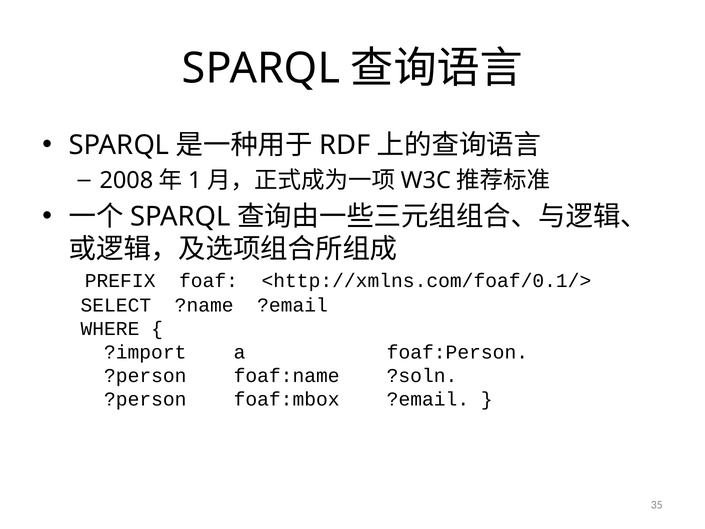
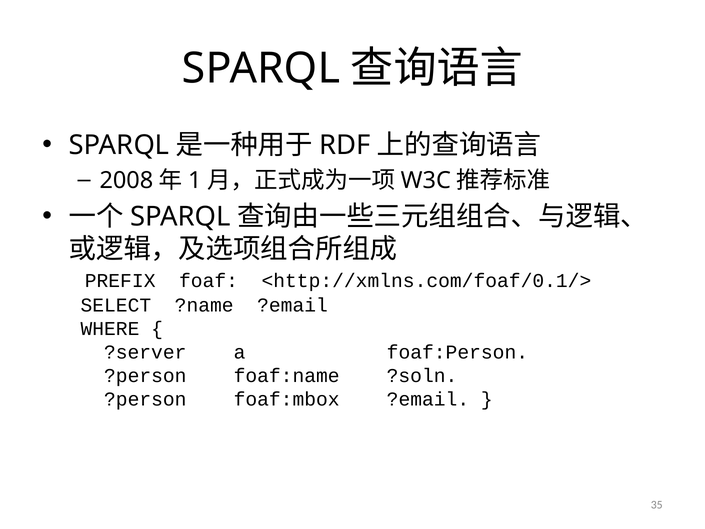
?import: ?import -> ?server
